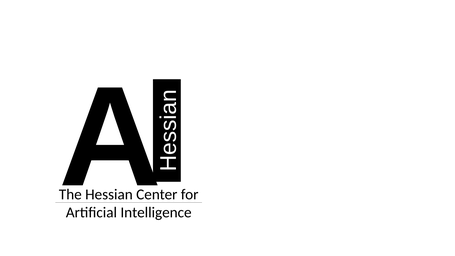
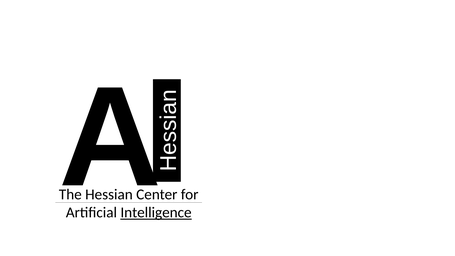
Intelligence underline: none -> present
